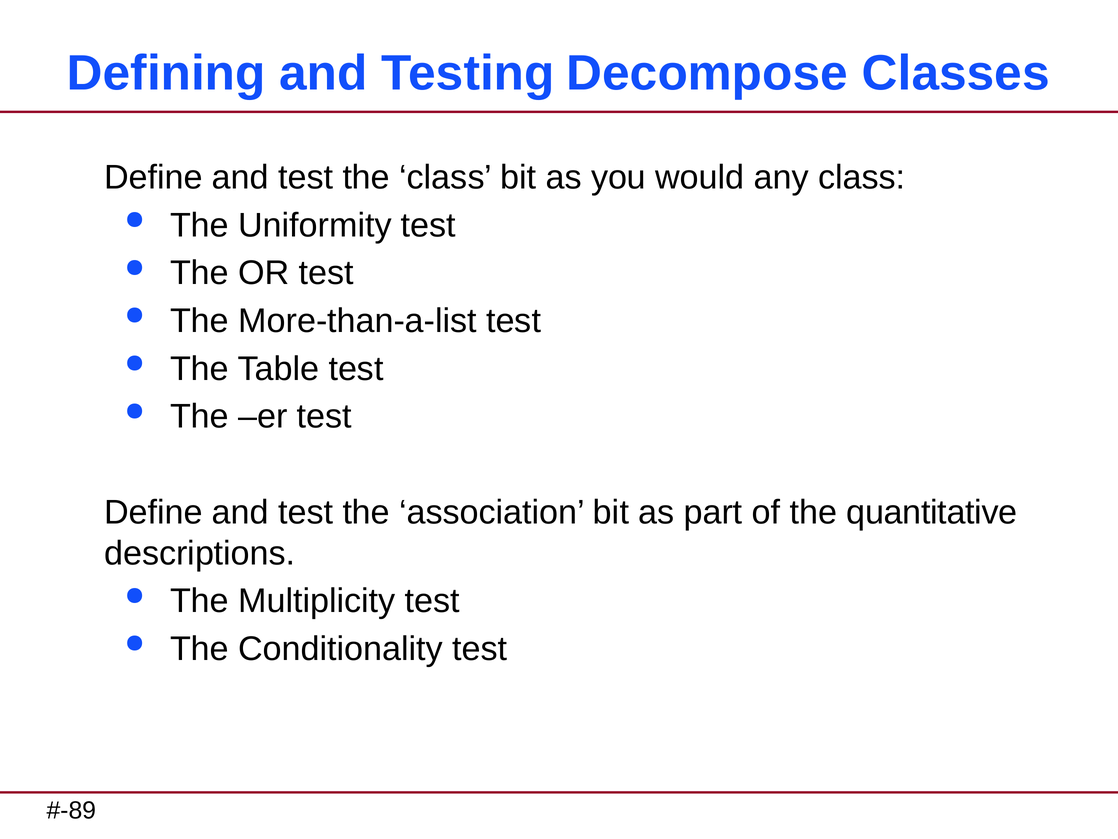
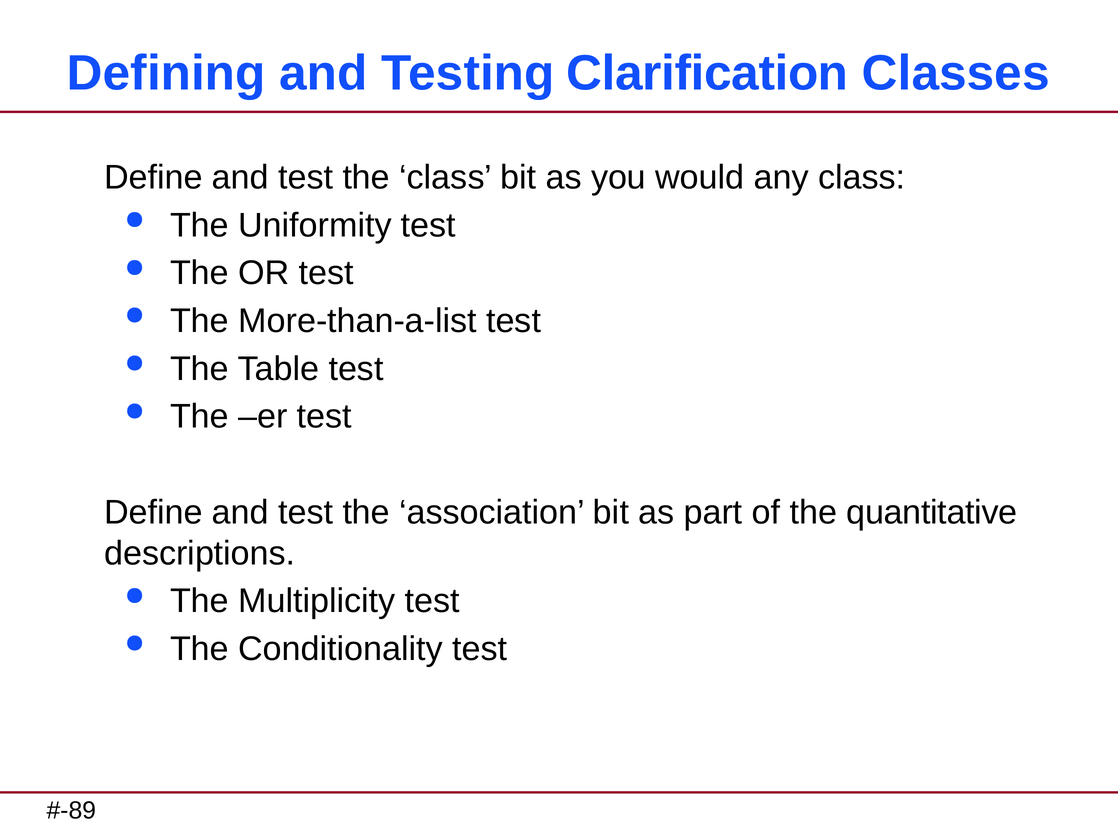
Decompose: Decompose -> Clarification
